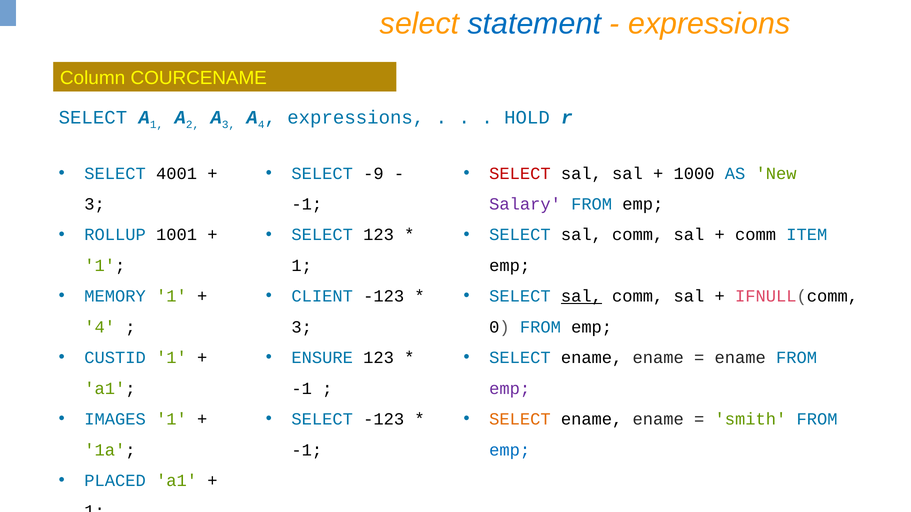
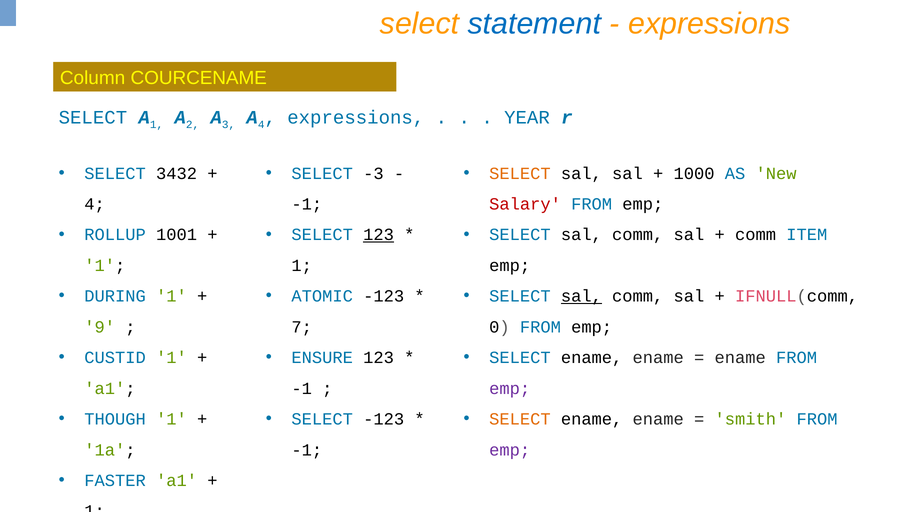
HOLD: HOLD -> YEAR
4001: 4001 -> 3432
-9: -9 -> -3
SELECT at (520, 174) colour: red -> orange
3 at (95, 204): 3 -> 4
Salary colour: purple -> red
123 at (379, 235) underline: none -> present
MEMORY: MEMORY -> DURING
CLIENT: CLIENT -> ATOMIC
4 at (100, 327): 4 -> 9
3 at (302, 327): 3 -> 7
IMAGES: IMAGES -> THOUGH
emp at (510, 450) colour: blue -> purple
PLACED: PLACED -> FASTER
